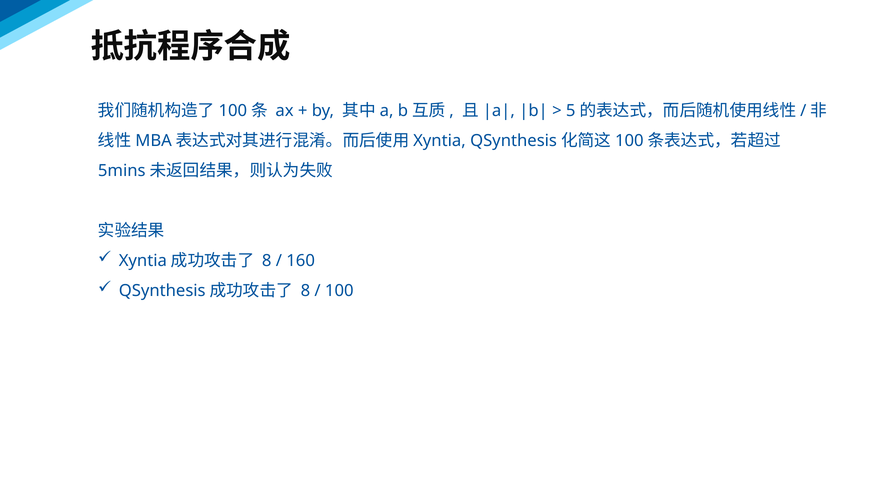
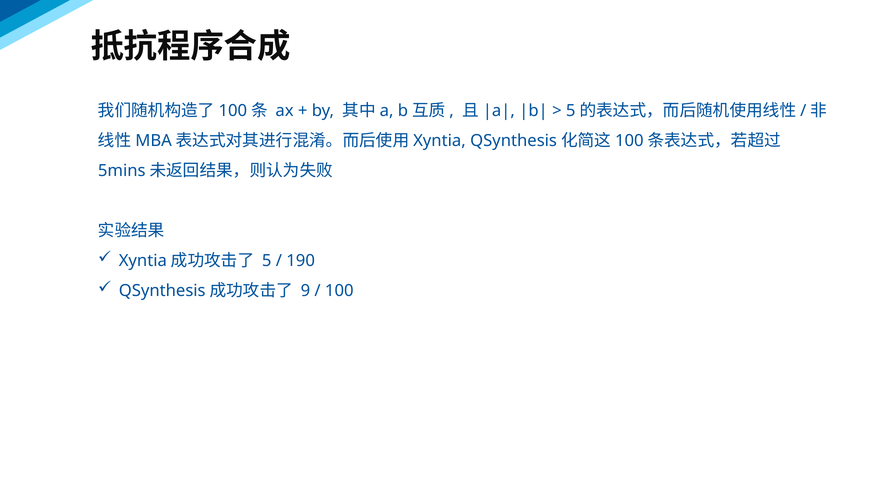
8 at (267, 261): 8 -> 5
160: 160 -> 190
8 at (305, 291): 8 -> 9
